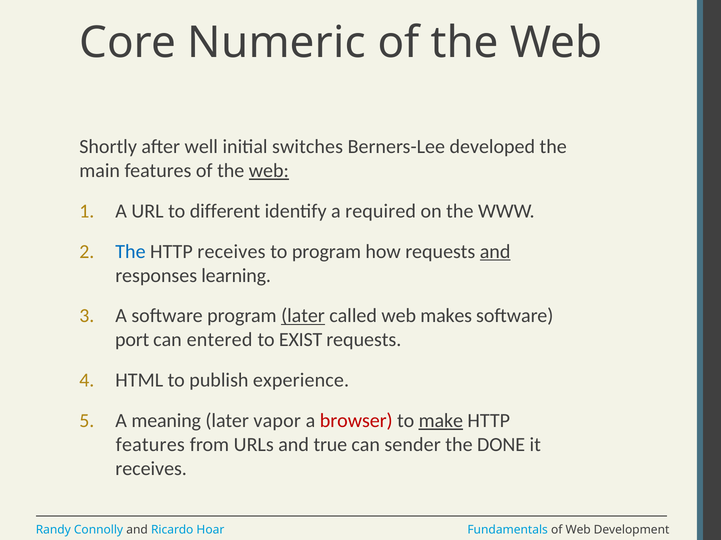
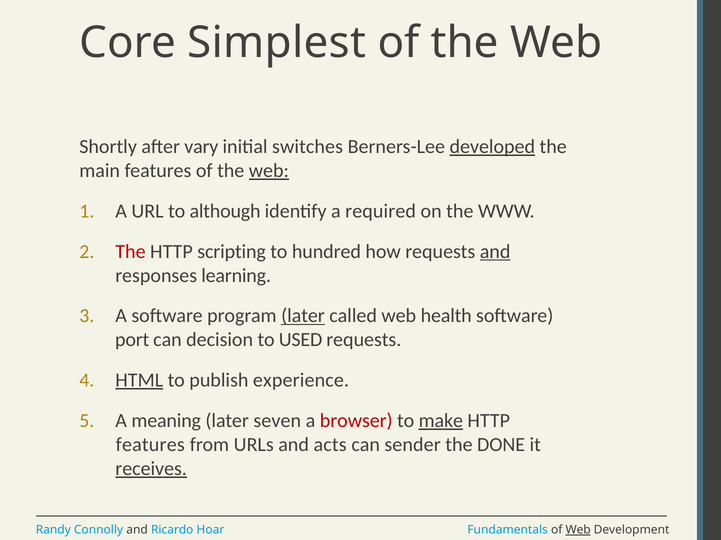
Numeric: Numeric -> Simplest
well: well -> vary
developed underline: none -> present
different: different -> although
The at (130, 252) colour: blue -> red
HTTP receives: receives -> scripting
to program: program -> hundred
makes: makes -> health
entered: entered -> decision
EXIST: EXIST -> USED
HTML underline: none -> present
vapor: vapor -> seven
true: true -> acts
receives at (151, 469) underline: none -> present
Web at (578, 530) underline: none -> present
